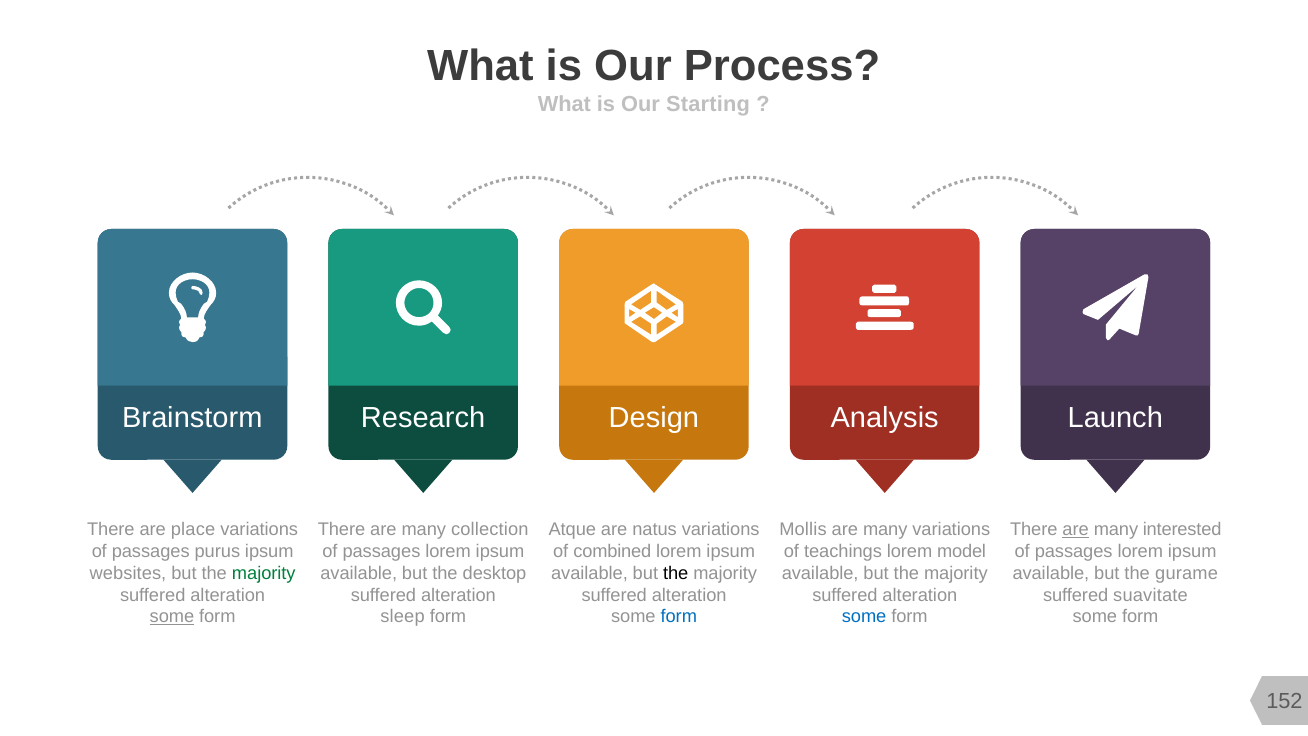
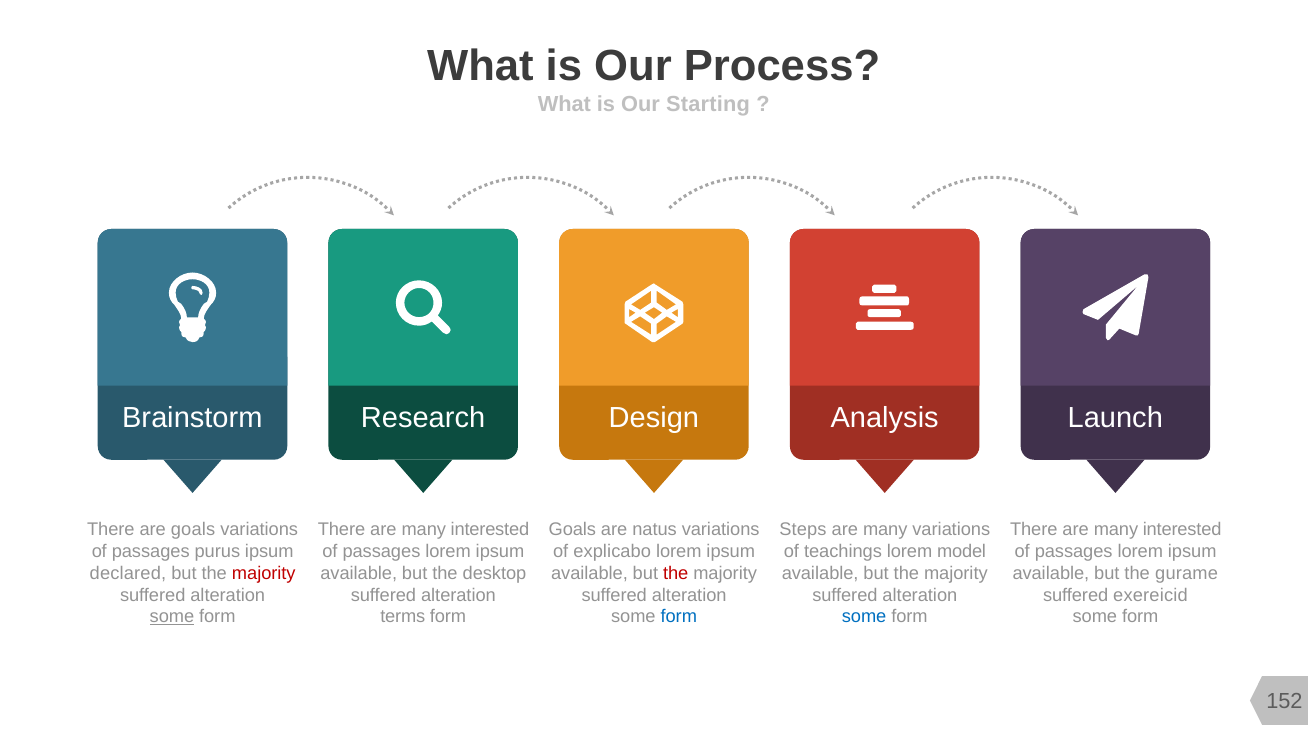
are place: place -> goals
collection at (490, 530): collection -> interested
Atque at (572, 530): Atque -> Goals
Mollis: Mollis -> Steps
are at (1076, 530) underline: present -> none
combined: combined -> explicabo
websites: websites -> declared
majority at (264, 573) colour: green -> red
the at (676, 573) colour: black -> red
suavitate: suavitate -> exereicid
sleep: sleep -> terms
